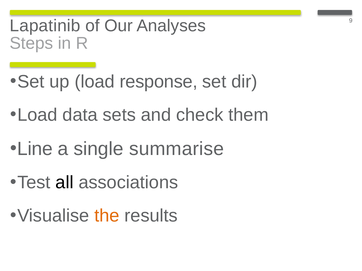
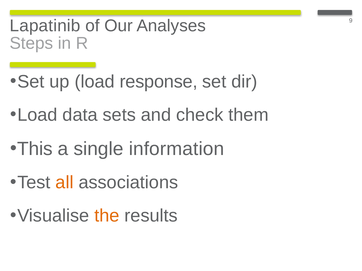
Line: Line -> This
summarise: summarise -> information
all colour: black -> orange
